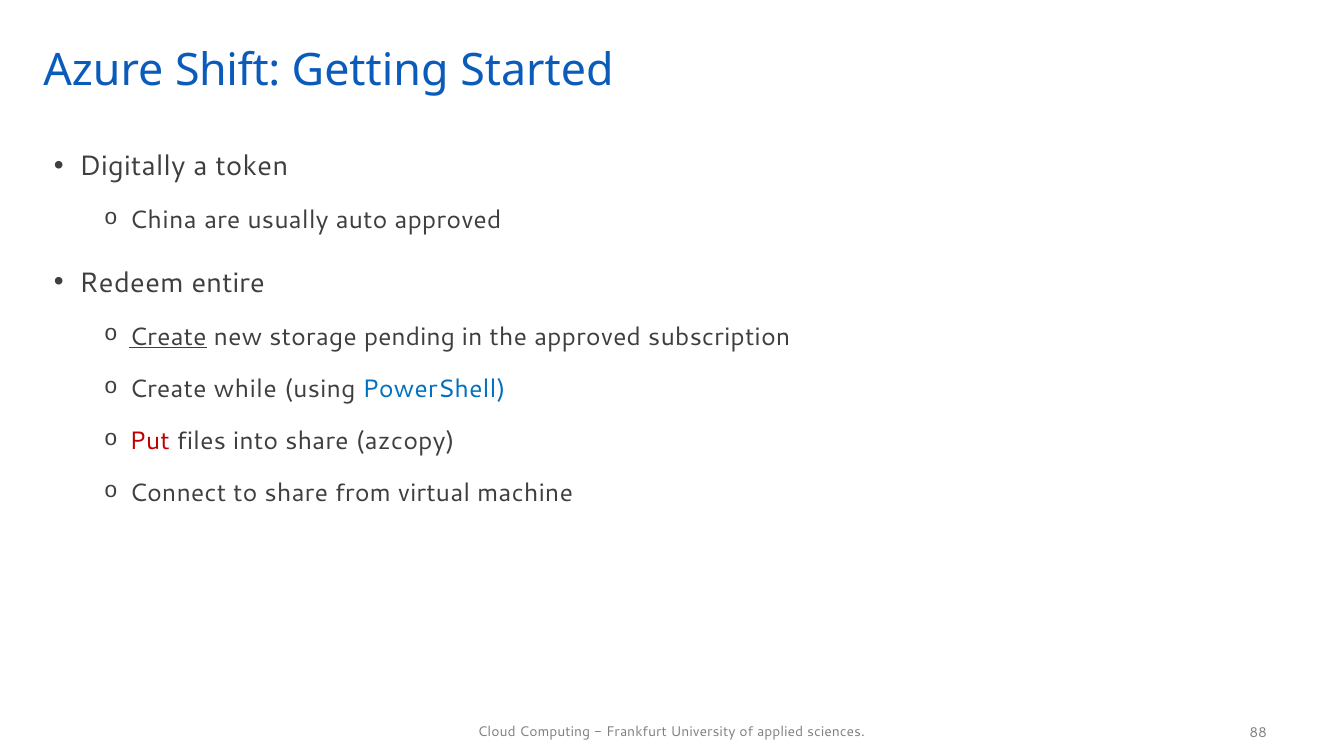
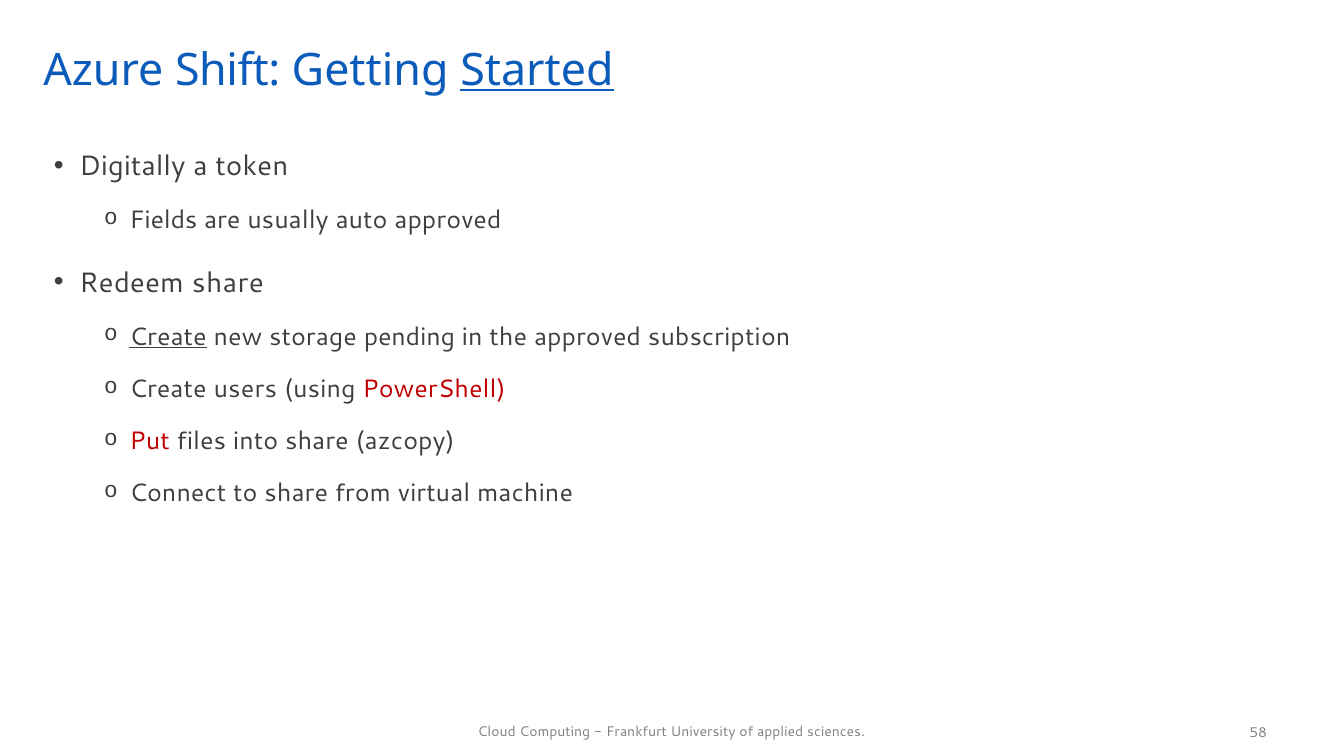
Started underline: none -> present
China: China -> Fields
Redeem entire: entire -> share
while: while -> users
PowerShell colour: blue -> red
88: 88 -> 58
